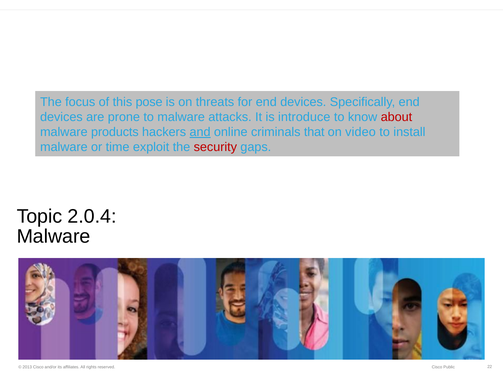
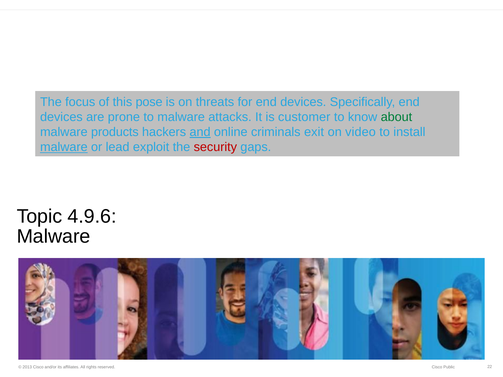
introduce: introduce -> customer
about colour: red -> green
that: that -> exit
malware at (64, 147) underline: none -> present
time: time -> lead
2.0.4: 2.0.4 -> 4.9.6
